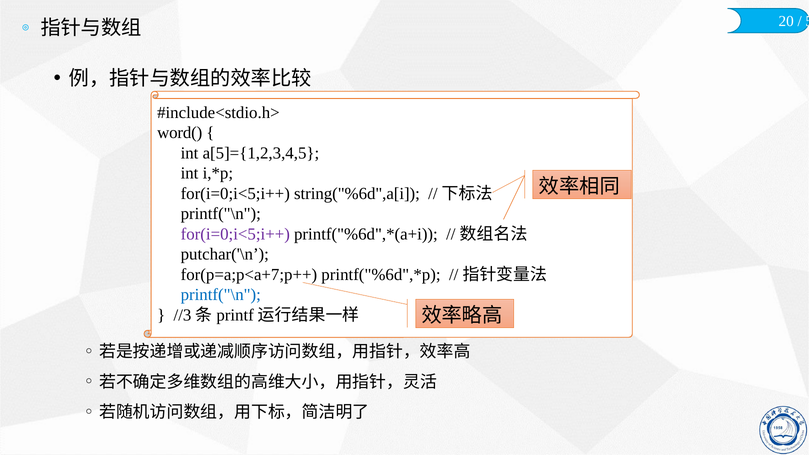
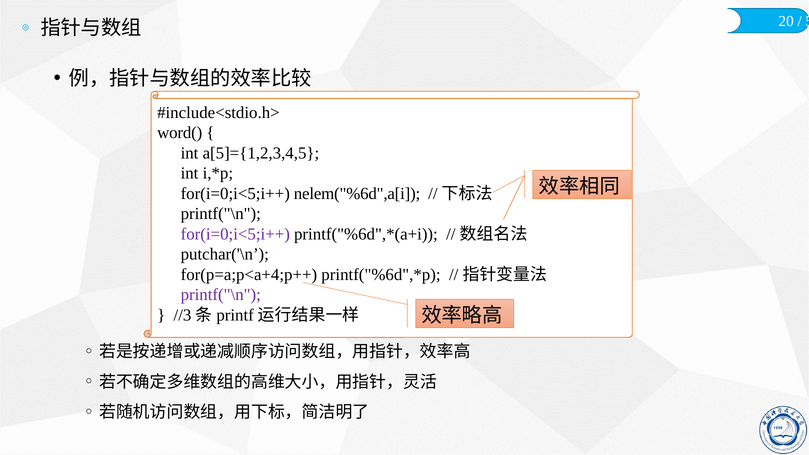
string("%6d",a[i: string("%6d",a[i -> nelem("%6d",a[i
for(p=a;p<a+7;p++: for(p=a;p<a+7;p++ -> for(p=a;p<a+4;p++
printf("\n at (221, 295) colour: blue -> purple
